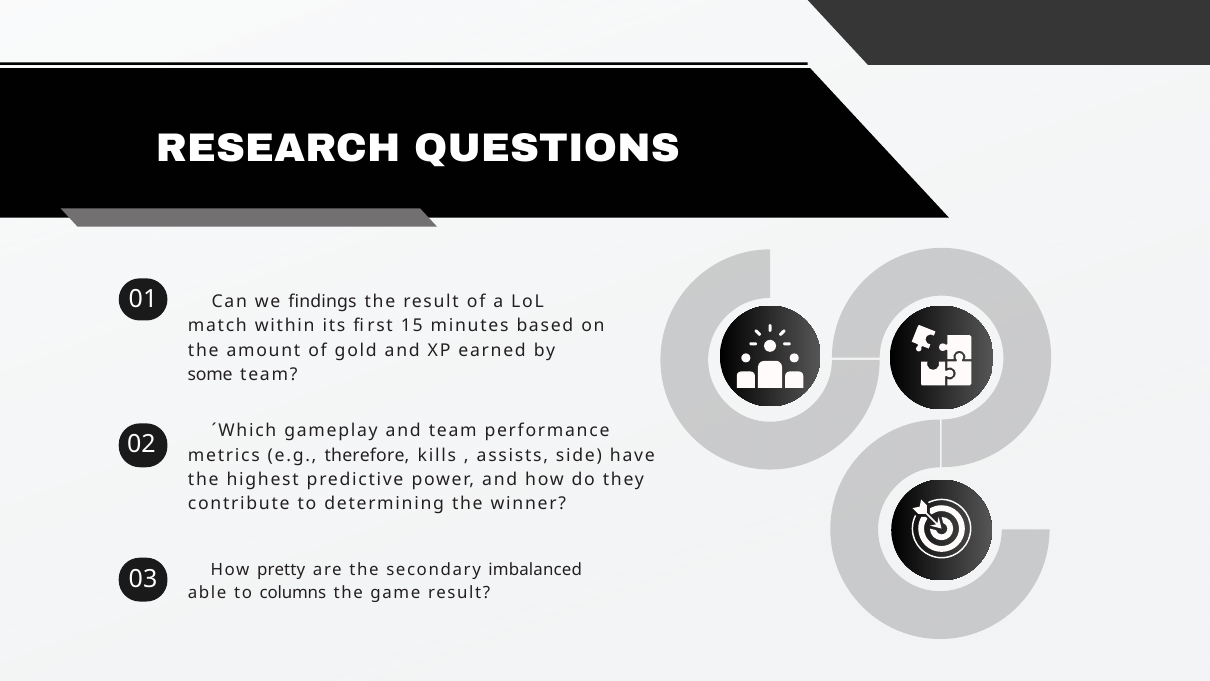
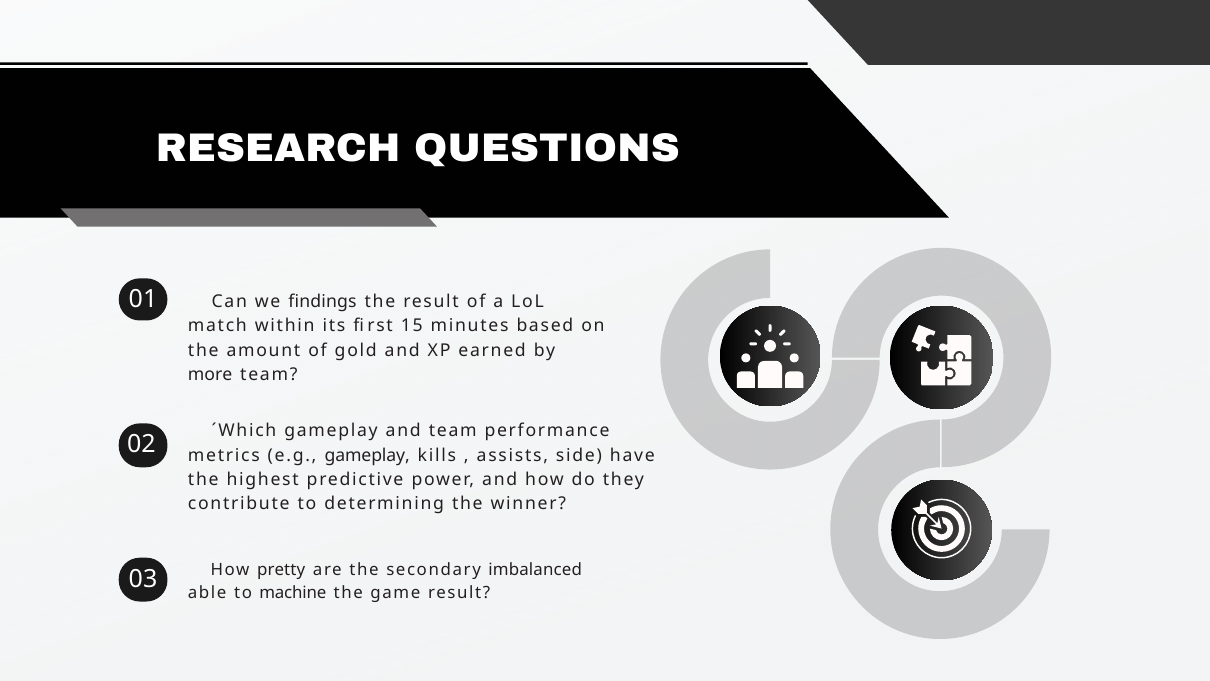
some: some -> more
e.g therefore: therefore -> gameplay
columns: columns -> machine
